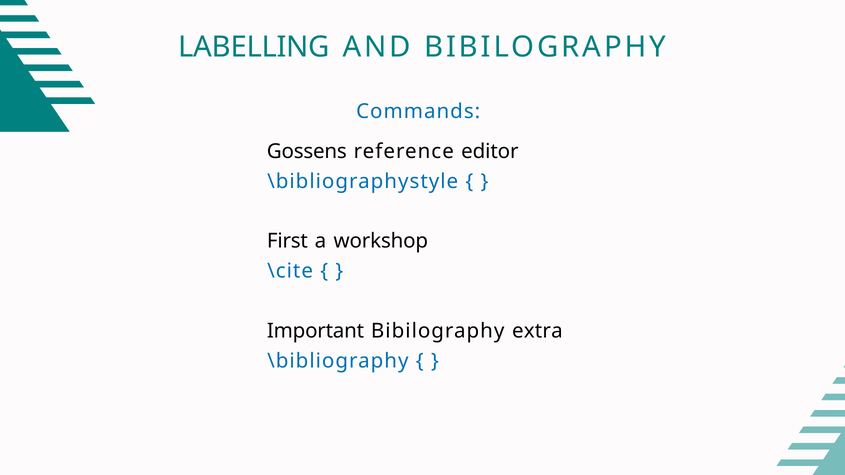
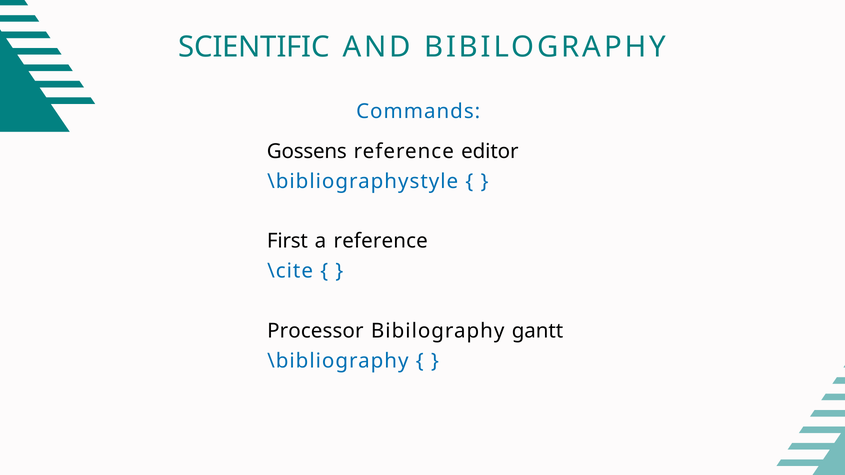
LABELLING: LABELLING -> SCIENTIFIC
a workshop: workshop -> reference
Important: Important -> Processor
extra: extra -> gantt
